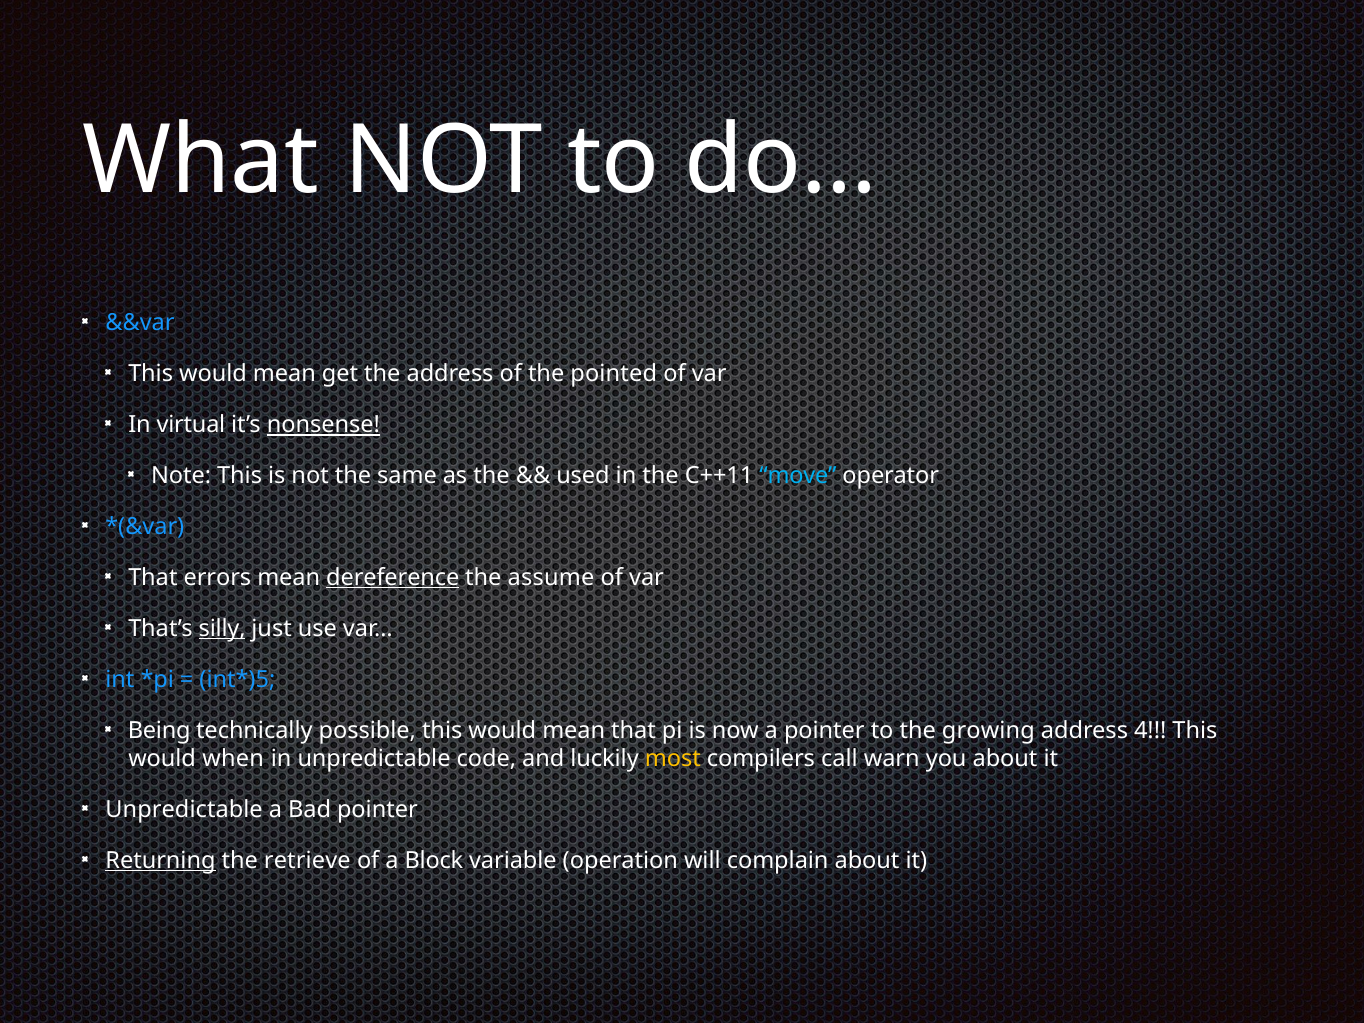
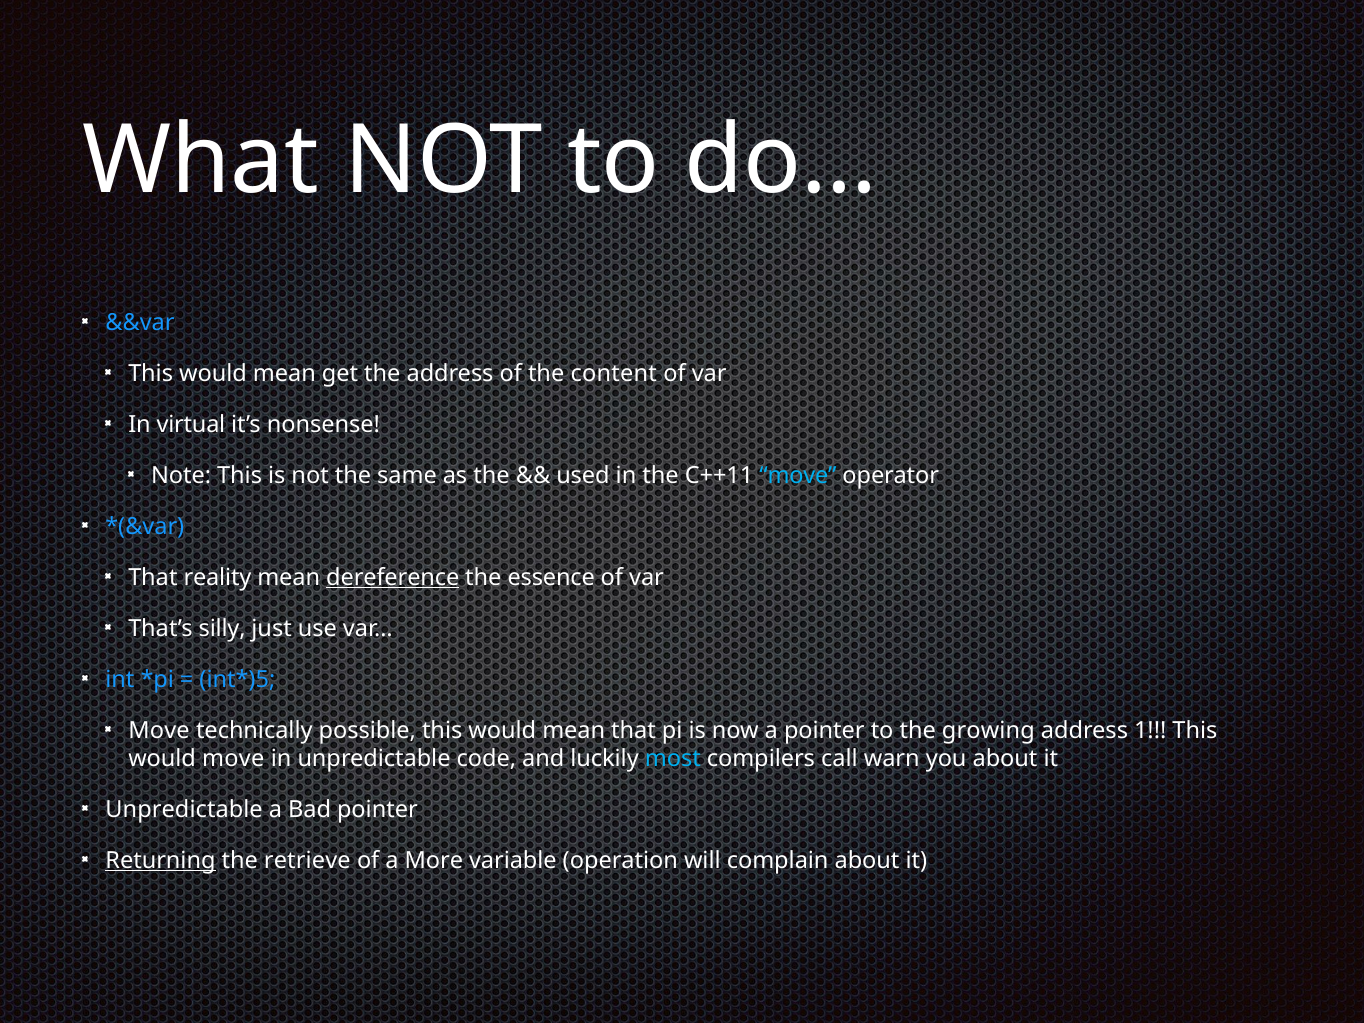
pointed: pointed -> content
nonsense underline: present -> none
errors: errors -> reality
assume: assume -> essence
silly underline: present -> none
Being at (159, 730): Being -> Move
4: 4 -> 1
would when: when -> move
most colour: yellow -> light blue
Block: Block -> More
